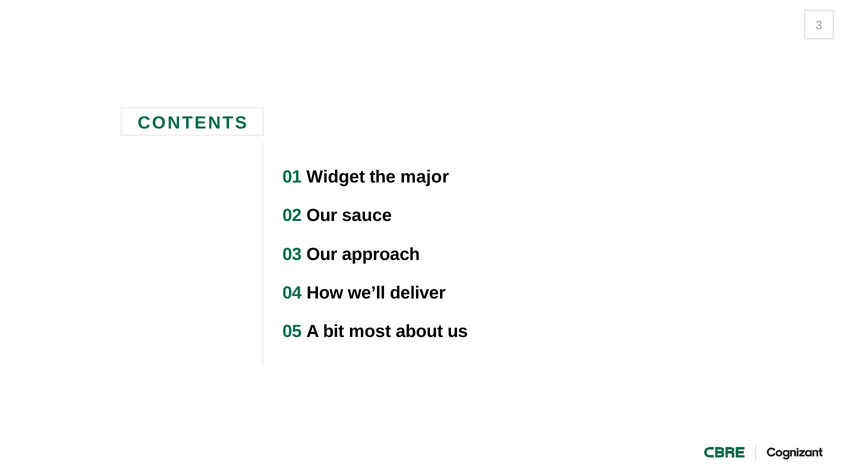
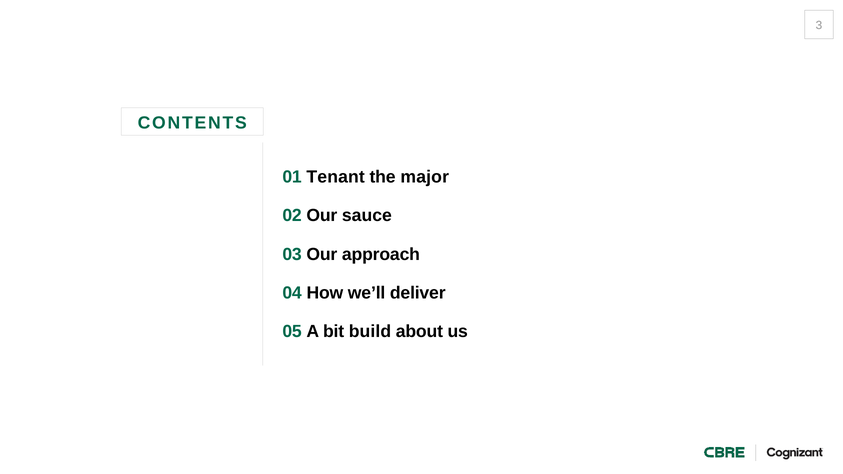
Widget: Widget -> Tenant
most: most -> build
